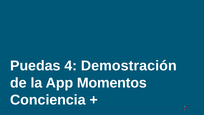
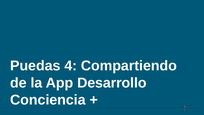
Demostración: Demostración -> Compartiendo
Momentos: Momentos -> Desarrollo
